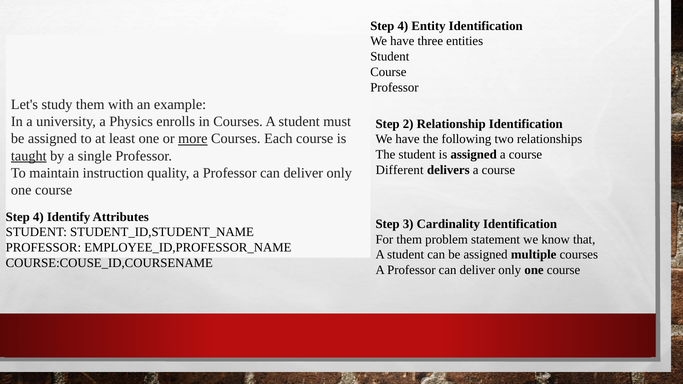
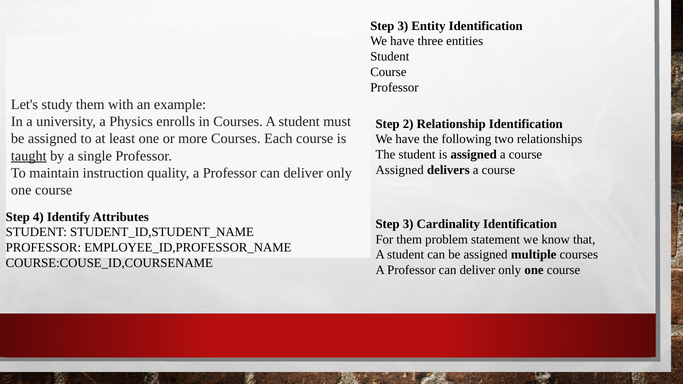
4 at (403, 26): 4 -> 3
more underline: present -> none
Different at (400, 170): Different -> Assigned
